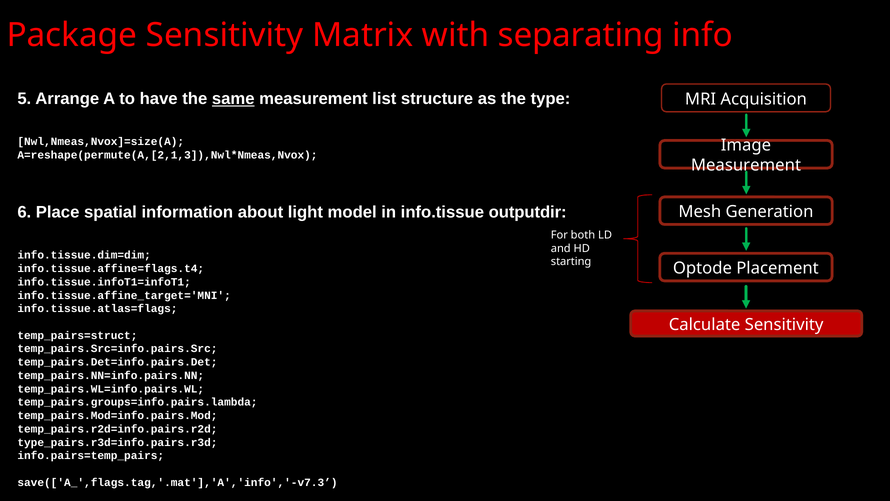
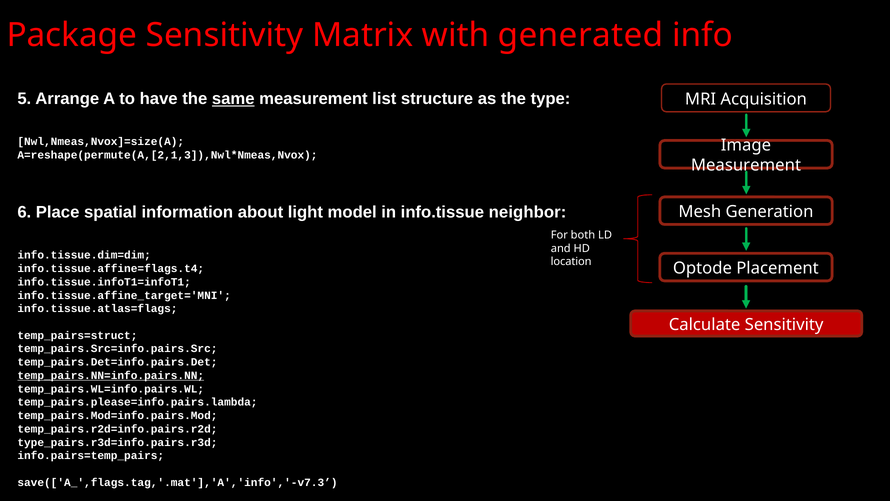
separating: separating -> generated
outputdir: outputdir -> neighbor
starting: starting -> location
temp_pairs.NN=info.pairs.NN underline: none -> present
temp_pairs.groups=info.pairs.lambda: temp_pairs.groups=info.pairs.lambda -> temp_pairs.please=info.pairs.lambda
